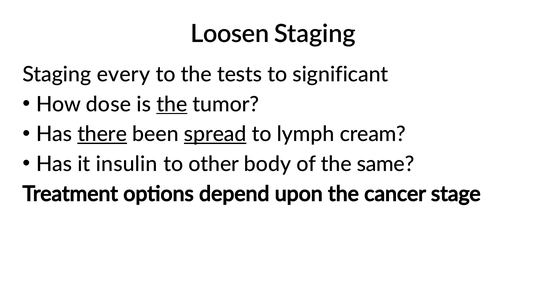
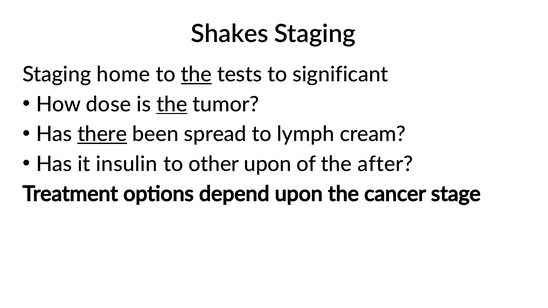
Loosen: Loosen -> Shakes
every: every -> home
the at (196, 75) underline: none -> present
spread underline: present -> none
other body: body -> upon
same: same -> after
